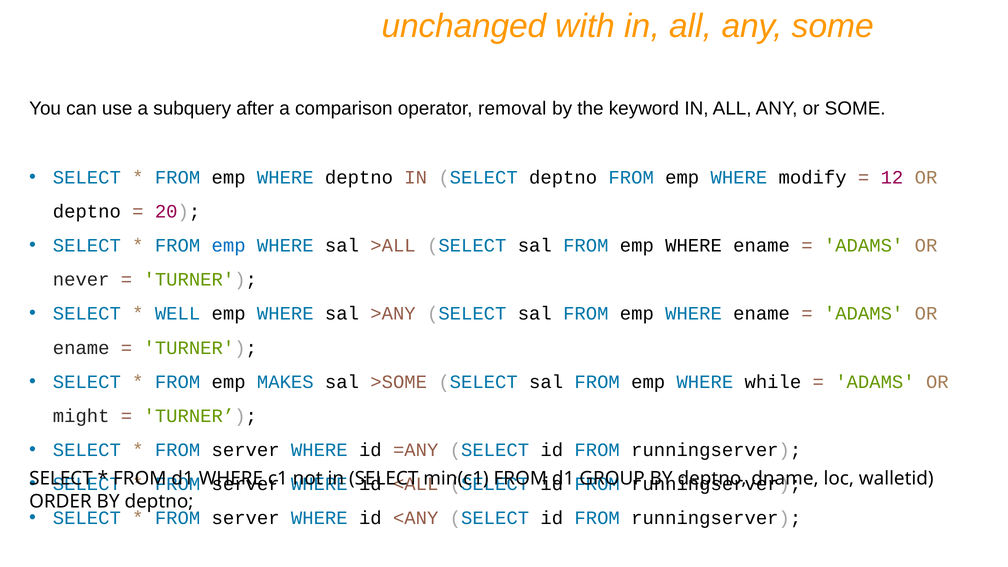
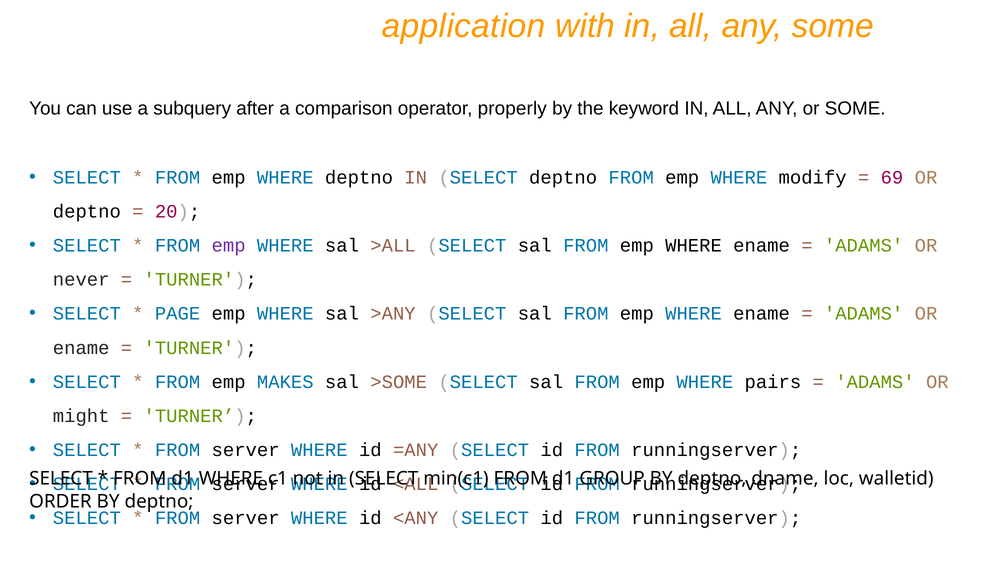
unchanged: unchanged -> application
removal: removal -> properly
12: 12 -> 69
emp at (229, 246) colour: blue -> purple
WELL: WELL -> PAGE
while: while -> pairs
